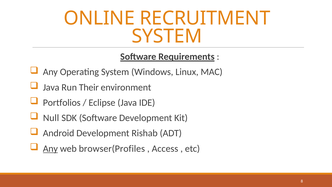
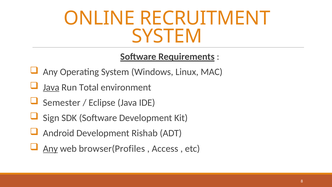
Java at (51, 87) underline: none -> present
Their: Their -> Total
Portfolios: Portfolios -> Semester
Null: Null -> Sign
